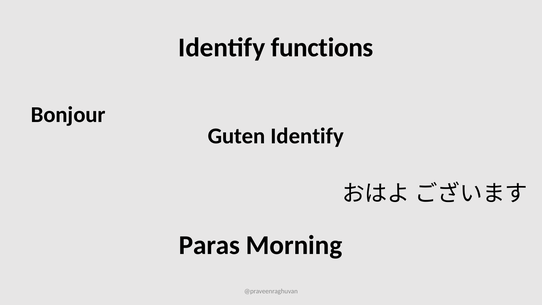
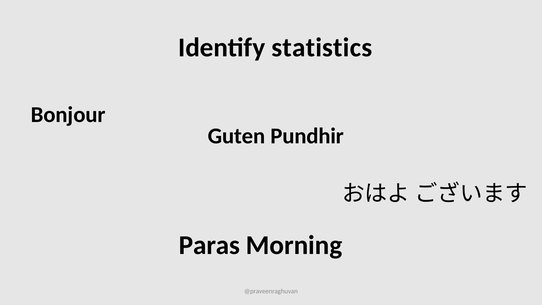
functions: functions -> statistics
Guten Identify: Identify -> Pundhir
